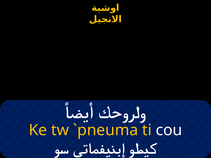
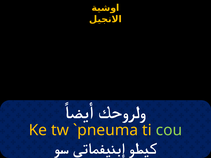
cou colour: white -> light green
